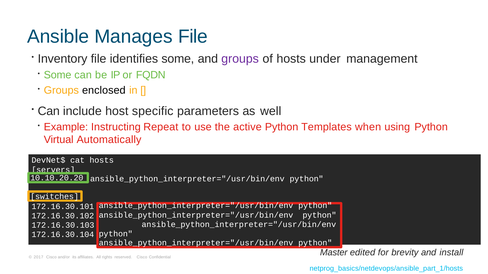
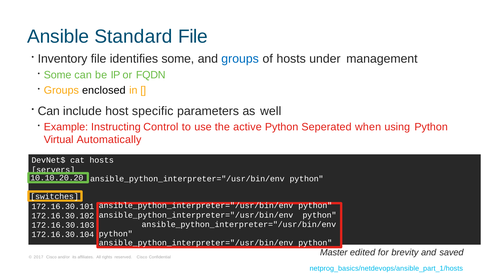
Manages: Manages -> Standard
groups at (240, 59) colour: purple -> blue
Repeat: Repeat -> Control
Templates: Templates -> Seperated
install: install -> saved
